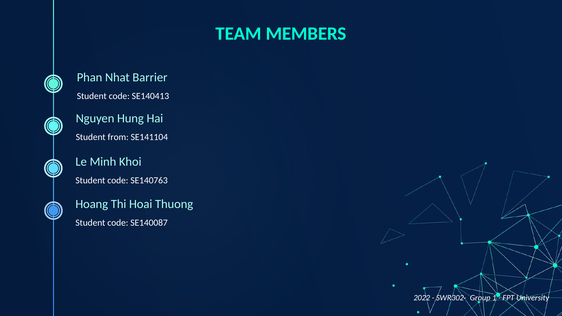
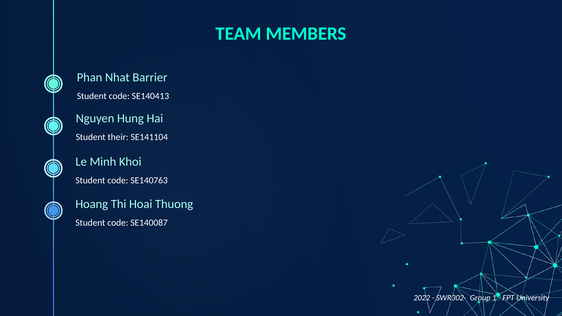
from: from -> their
